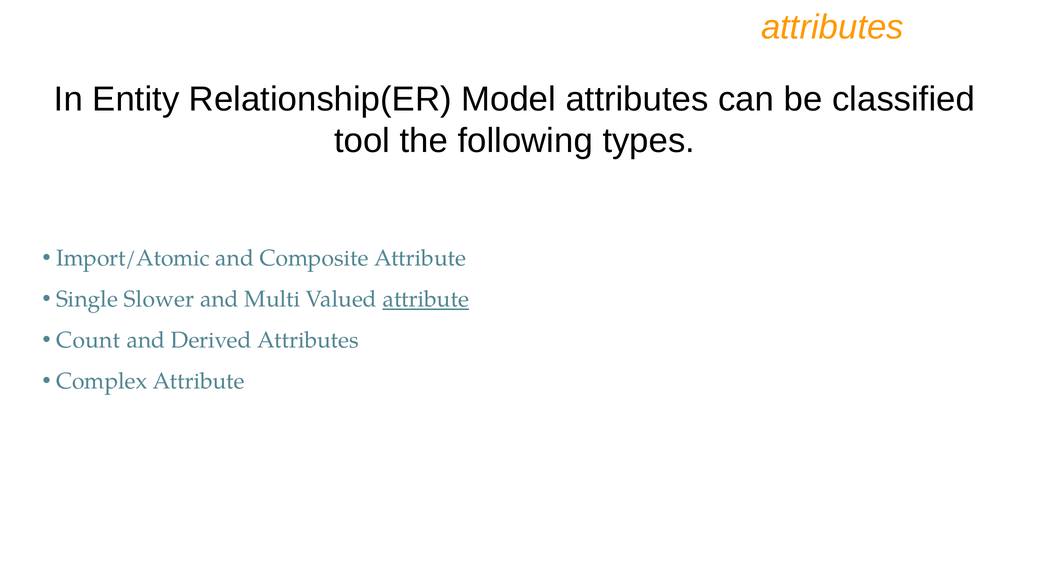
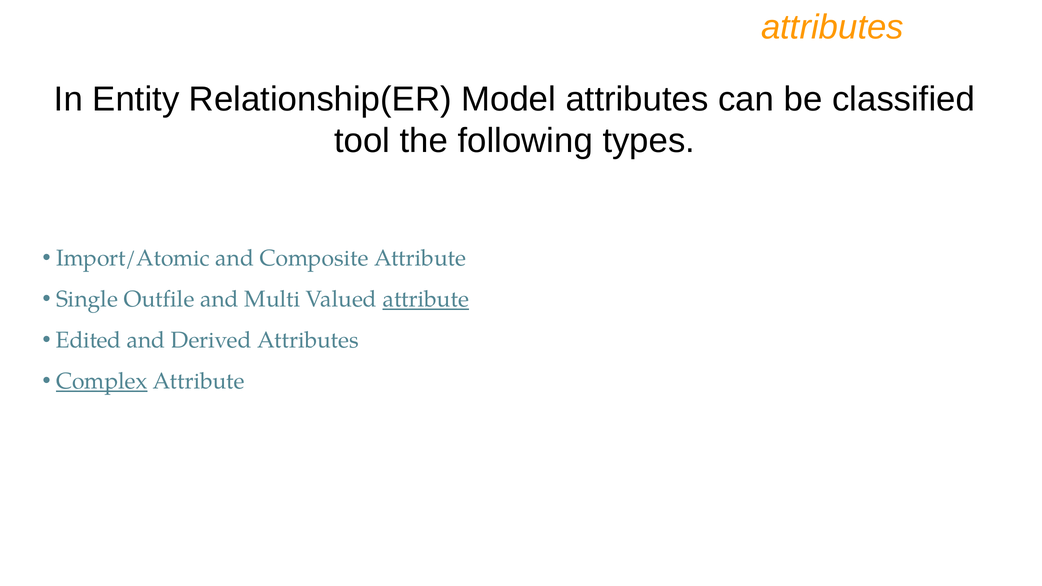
Slower: Slower -> Outfile
Count: Count -> Edited
Complex underline: none -> present
